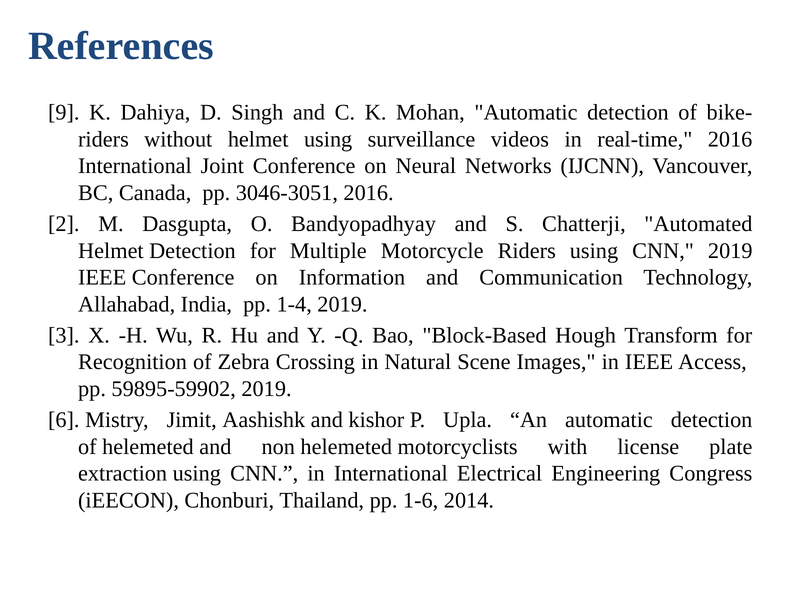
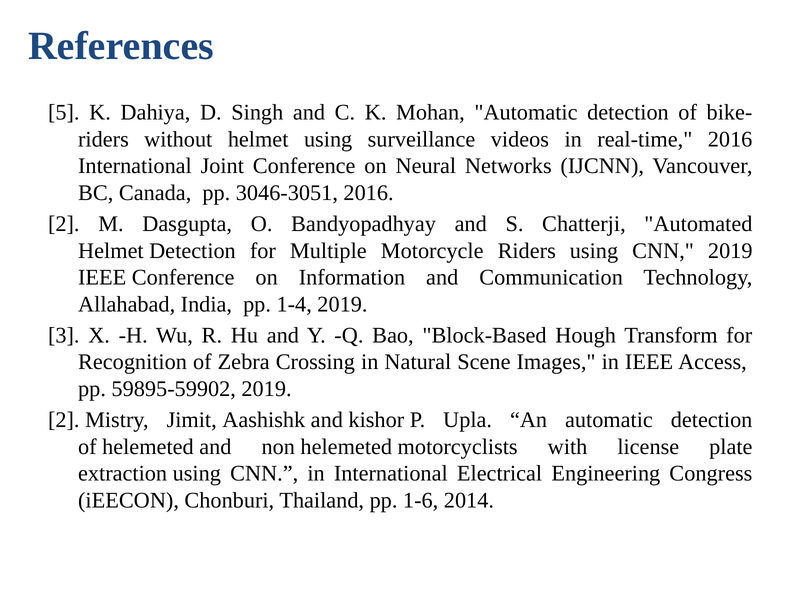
9: 9 -> 5
6 at (64, 420): 6 -> 2
